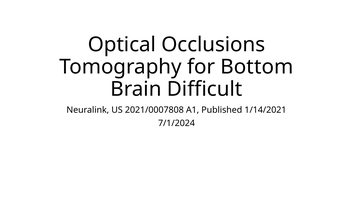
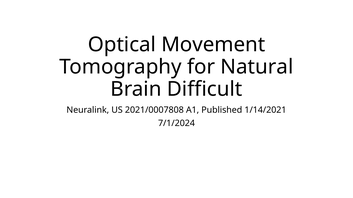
Occlusions: Occlusions -> Movement
Bottom: Bottom -> Natural
